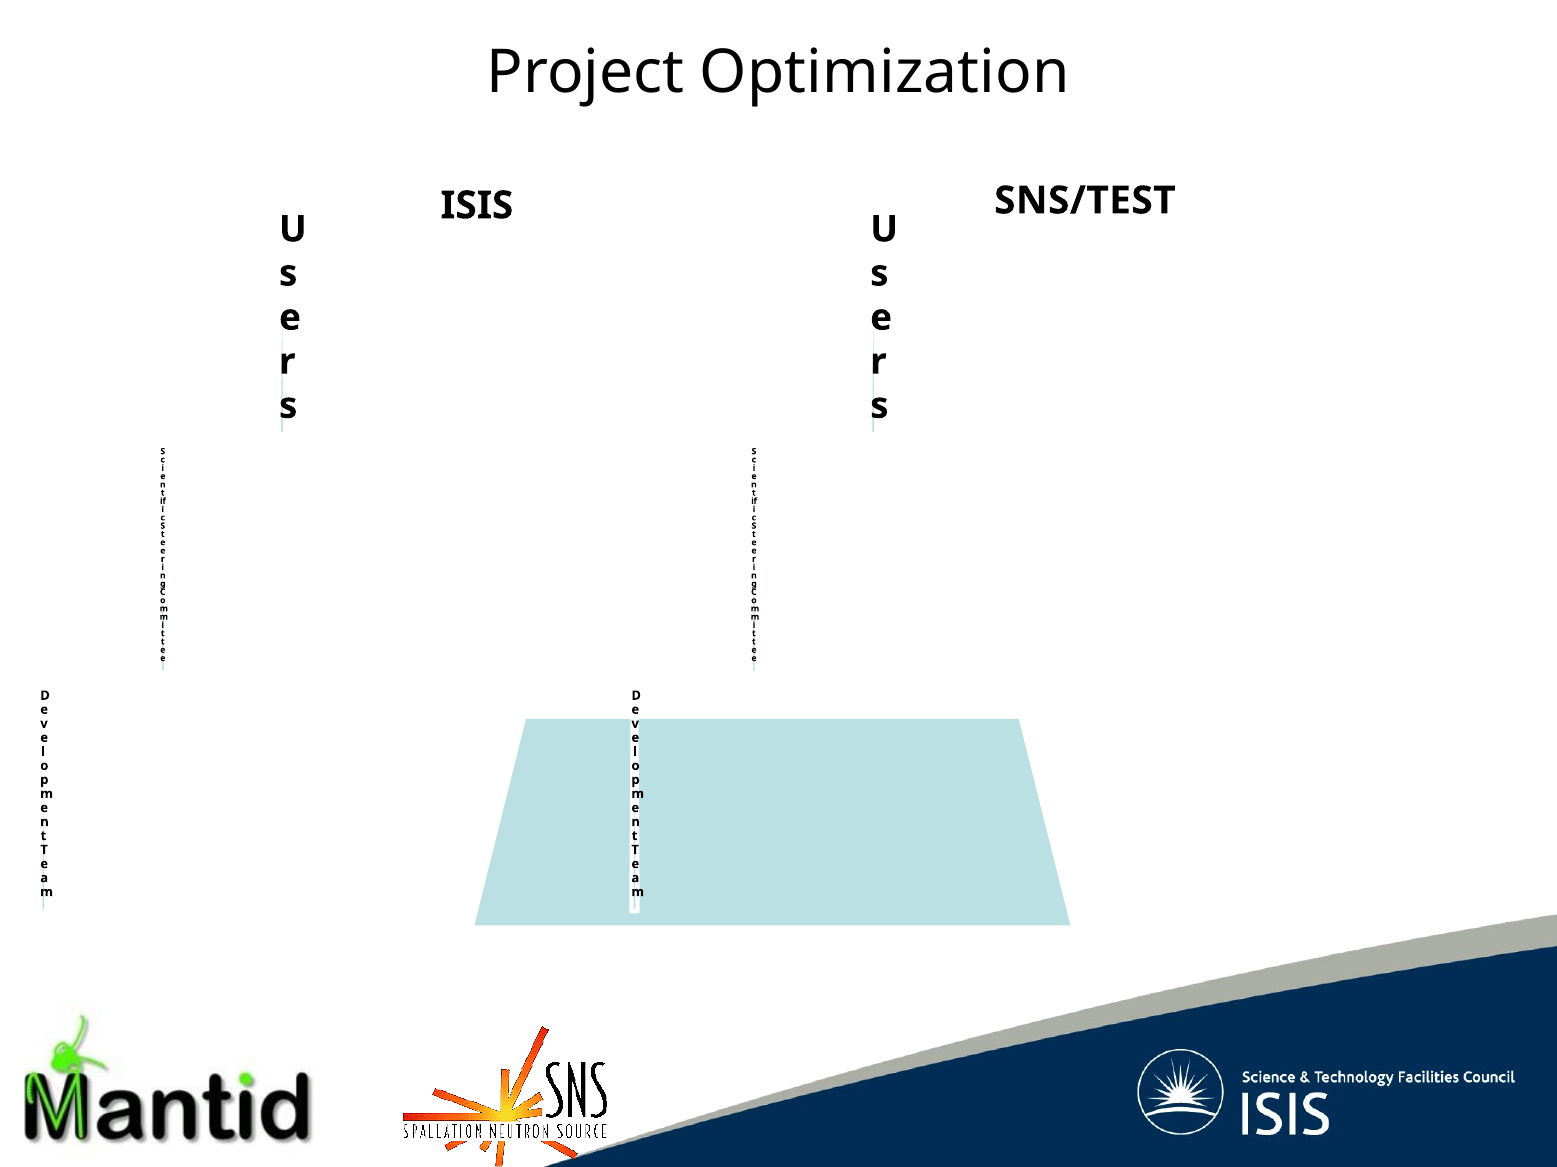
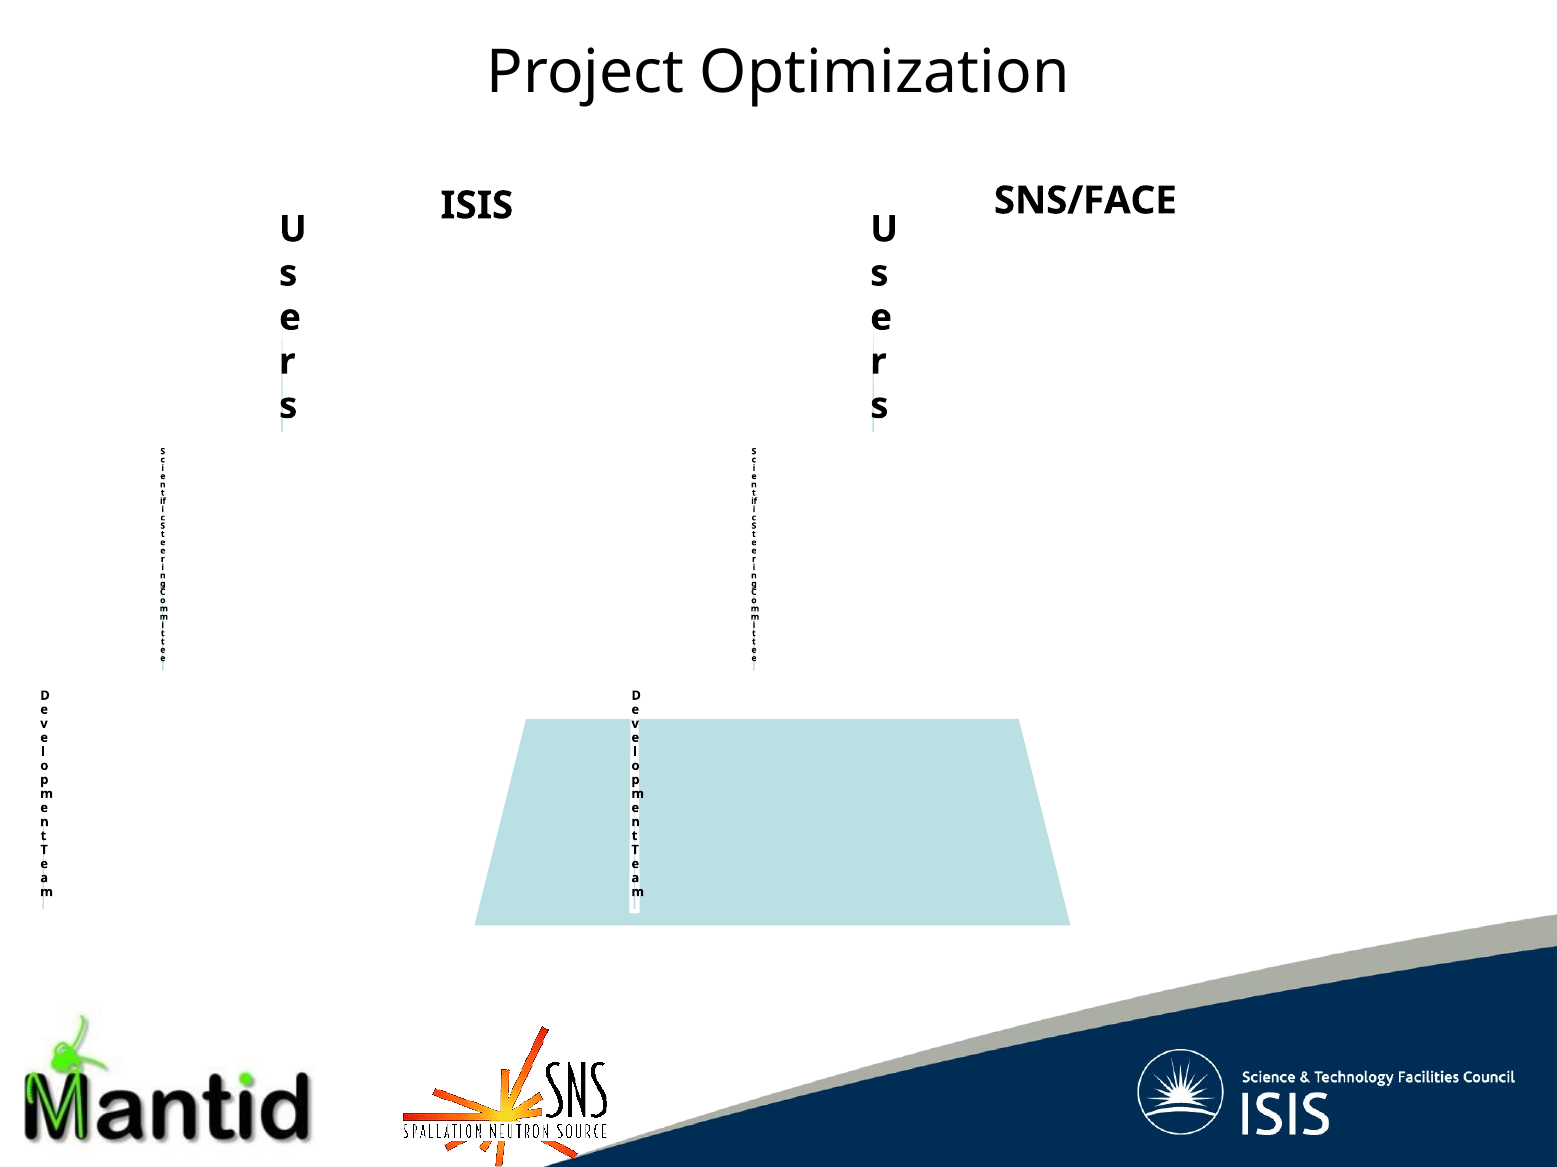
SNS/TEST: SNS/TEST -> SNS/FACE
